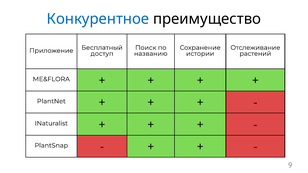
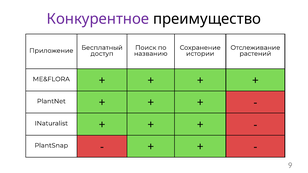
Конкурентное colour: blue -> purple
